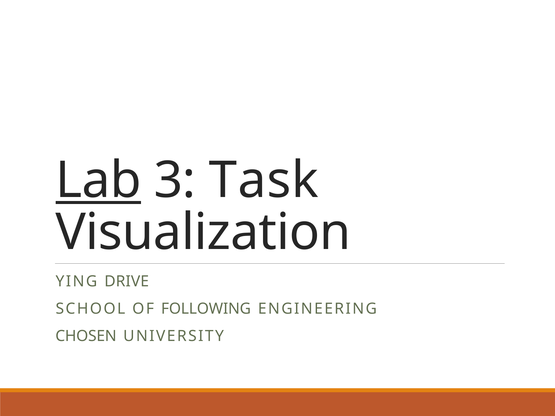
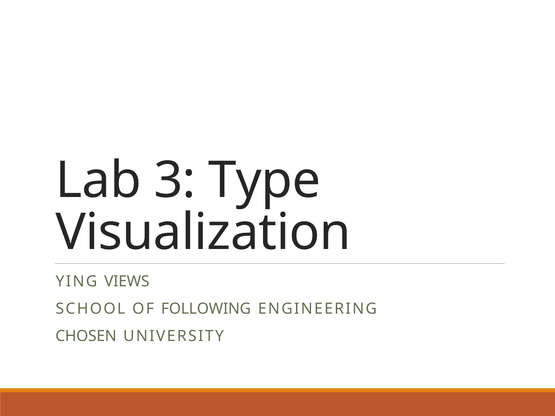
Lab underline: present -> none
Task: Task -> Type
DRIVE: DRIVE -> VIEWS
